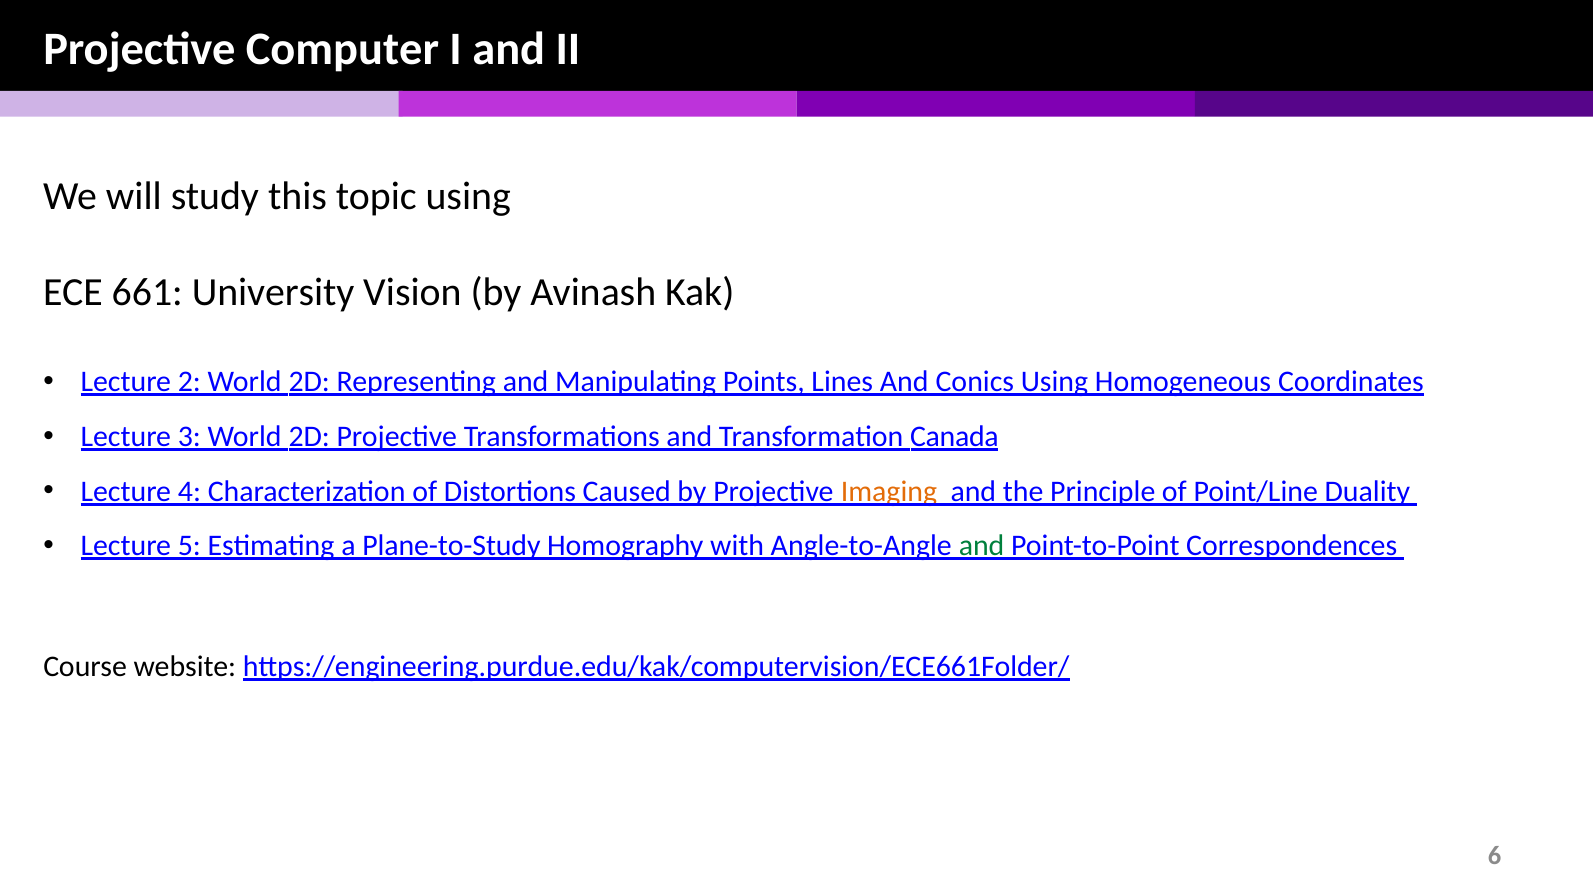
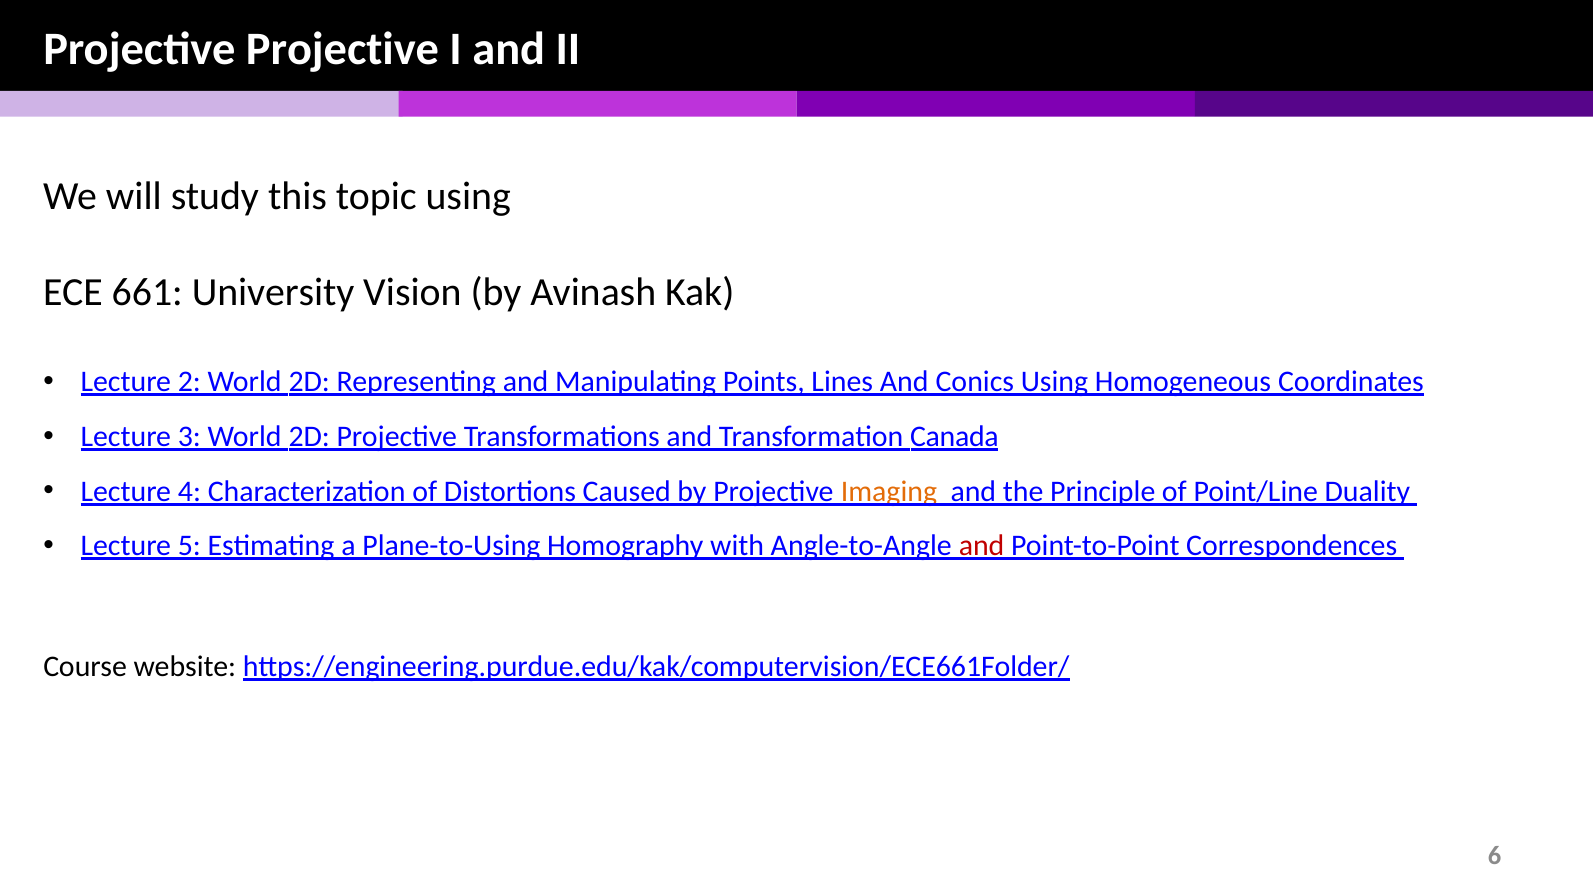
Projective Computer: Computer -> Projective
Plane-to-Study: Plane-to-Study -> Plane-to-Using
and at (982, 546) colour: green -> red
